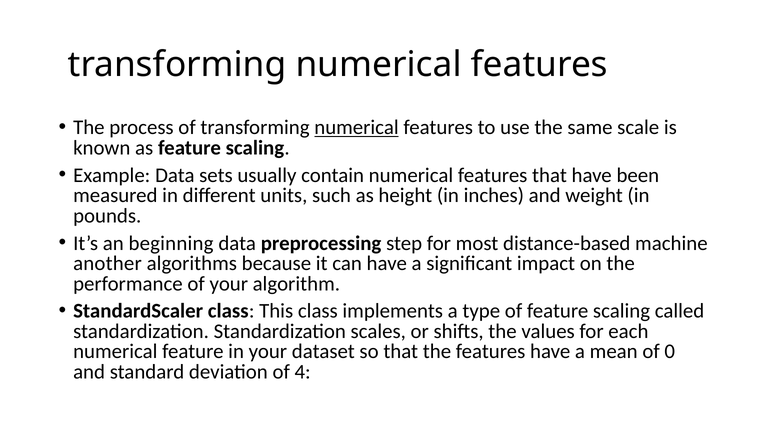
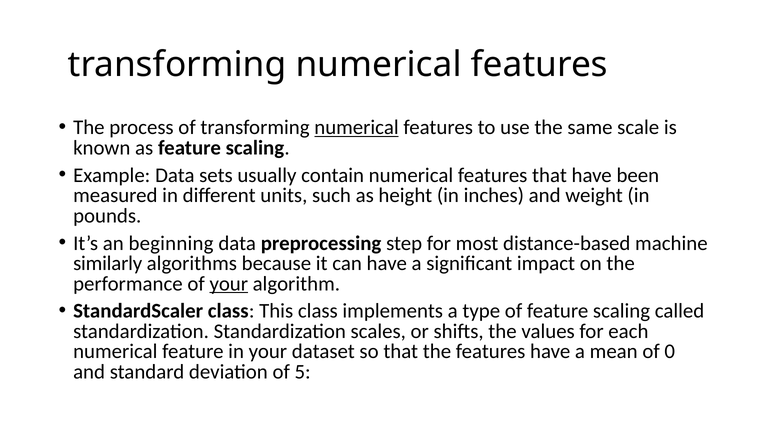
another: another -> similarly
your at (229, 284) underline: none -> present
4: 4 -> 5
